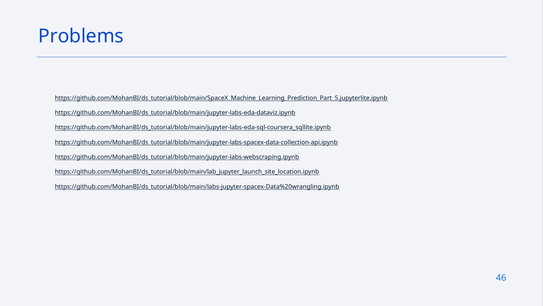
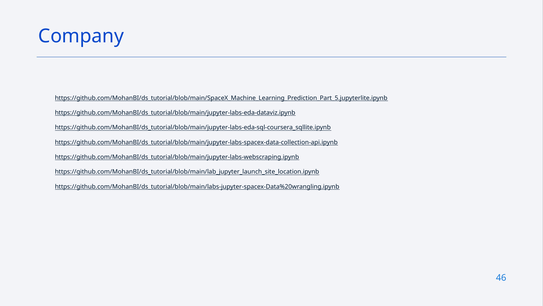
Problems: Problems -> Company
